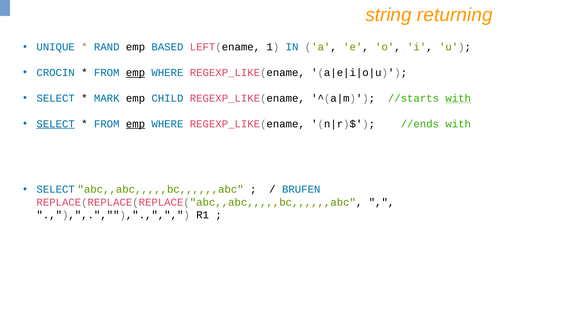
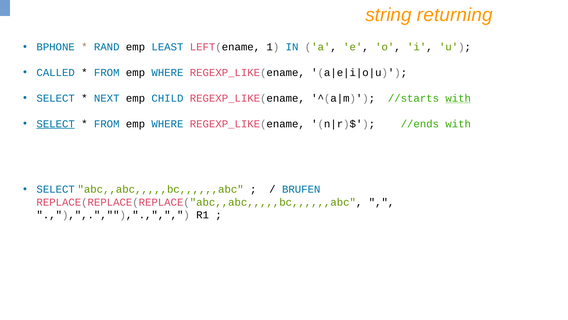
UNIQUE: UNIQUE -> BPHONE
BASED: BASED -> LEAST
CROCIN: CROCIN -> CALLED
emp at (135, 73) underline: present -> none
MARK: MARK -> NEXT
emp at (135, 124) underline: present -> none
